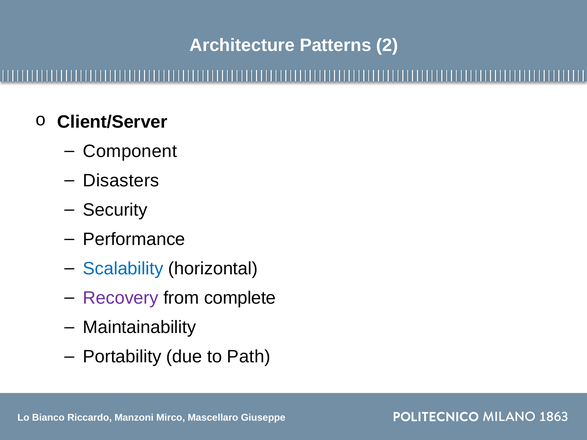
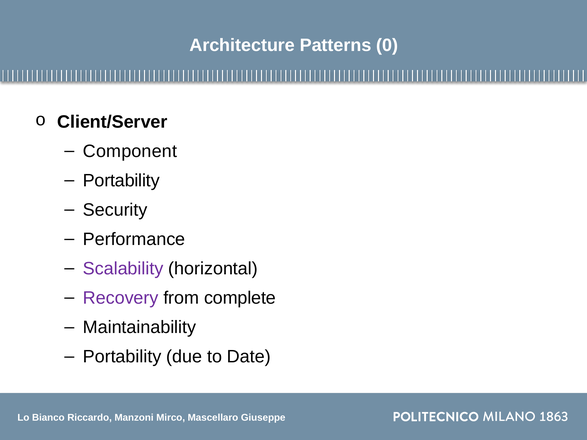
2: 2 -> 0
Disasters at (121, 181): Disasters -> Portability
Scalability colour: blue -> purple
Path: Path -> Date
